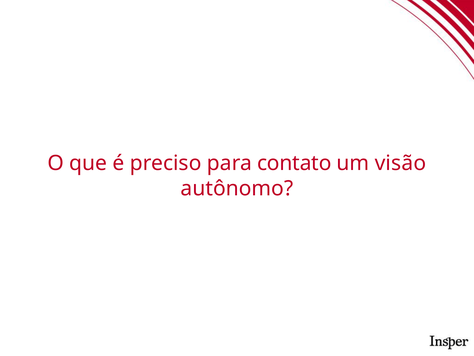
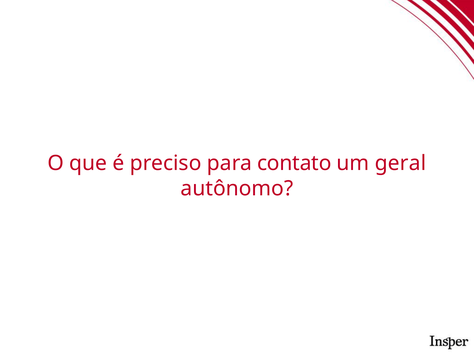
visão: visão -> geral
